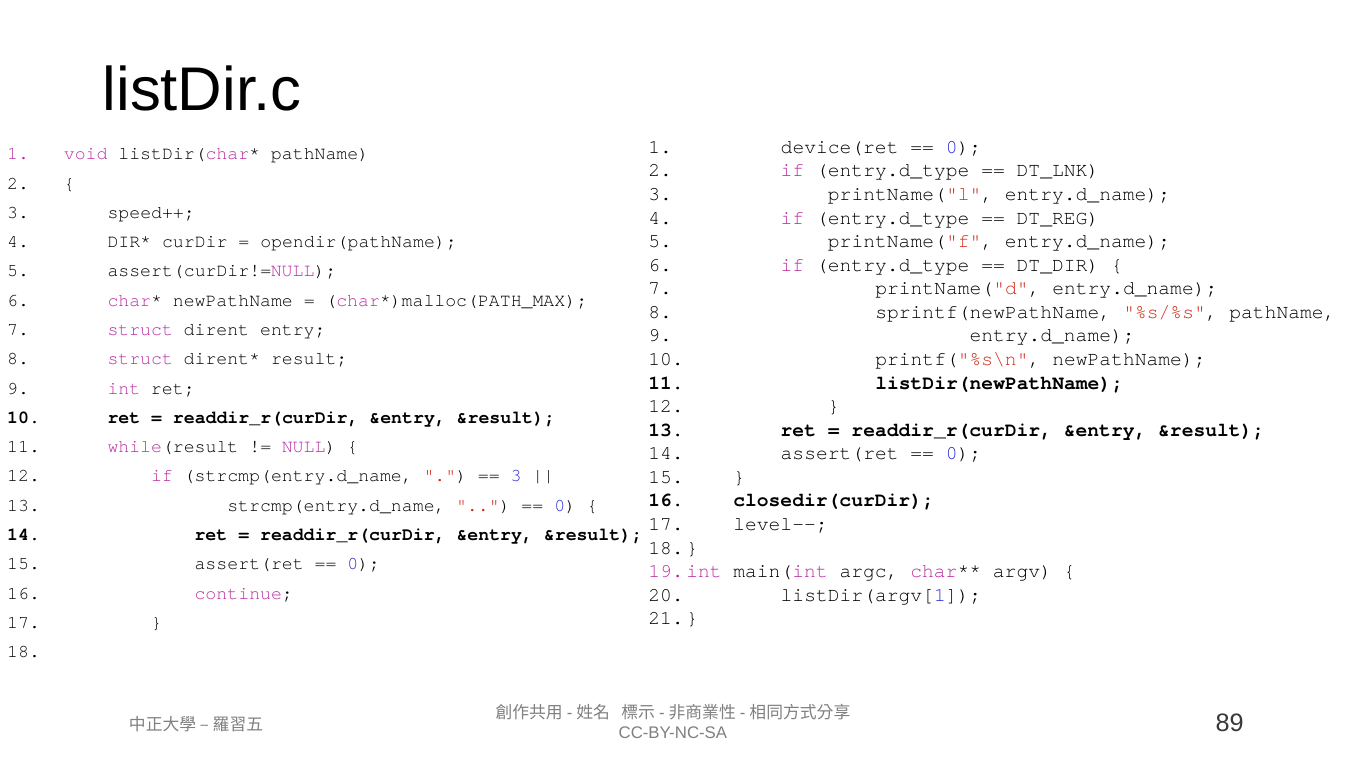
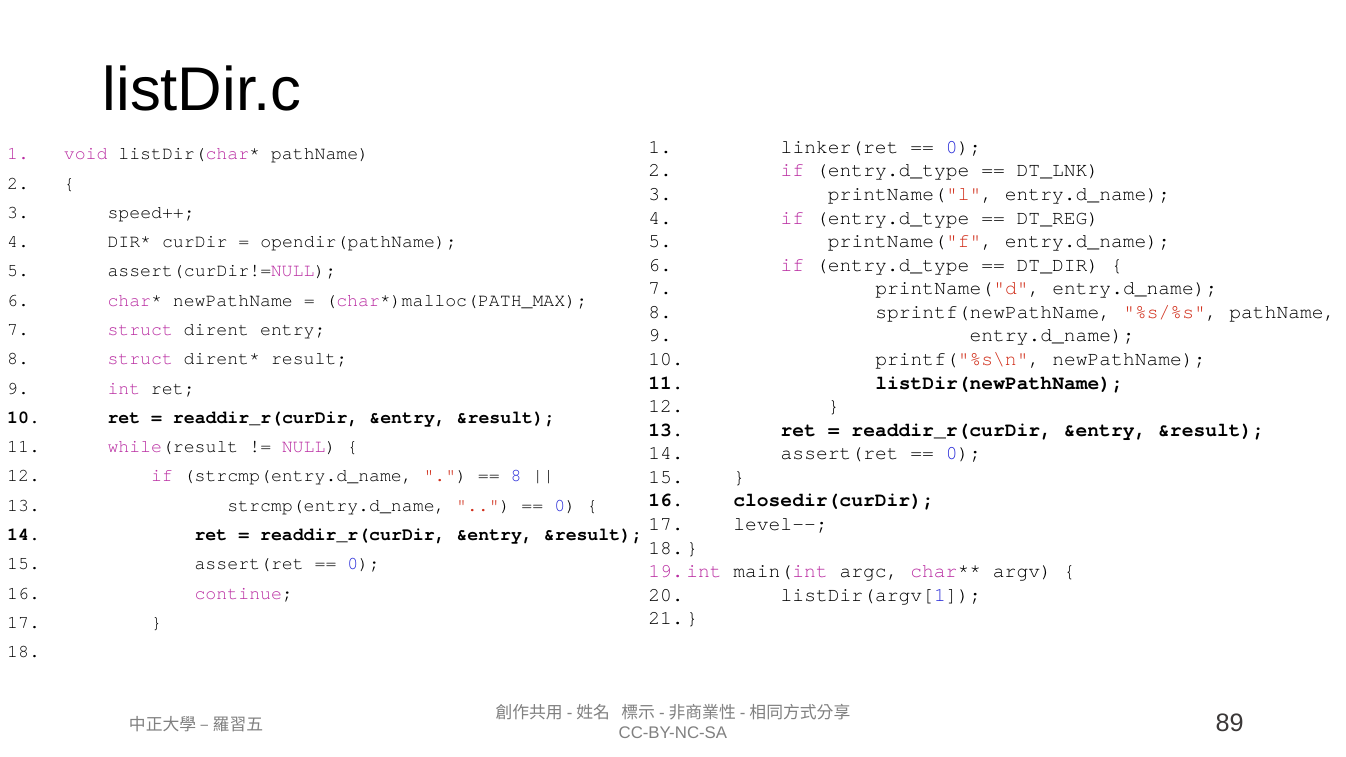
device(ret: device(ret -> linker(ret
3 at (516, 476): 3 -> 8
